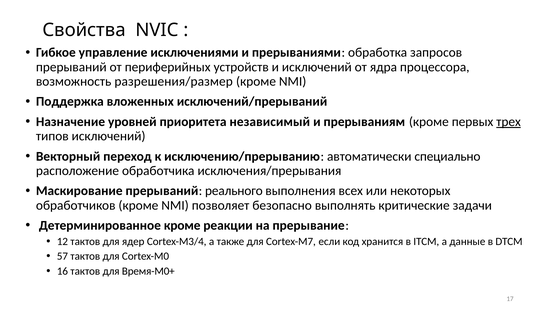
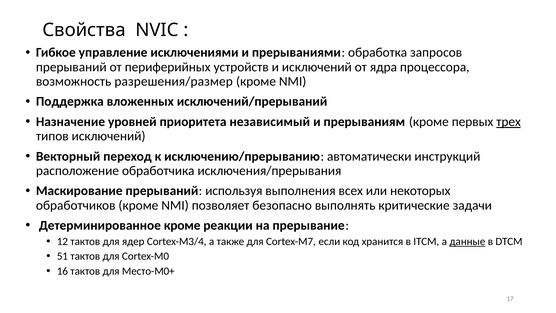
специально: специально -> инструкций
реального: реального -> используя
данные underline: none -> present
57: 57 -> 51
Время-M0+: Время-M0+ -> Место-M0+
